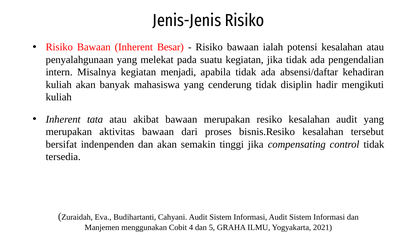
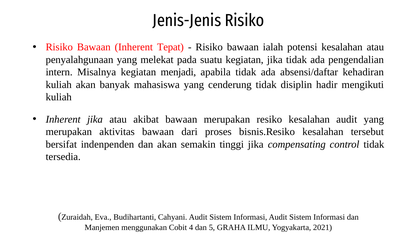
Besar: Besar -> Tepat
Inherent tata: tata -> jika
